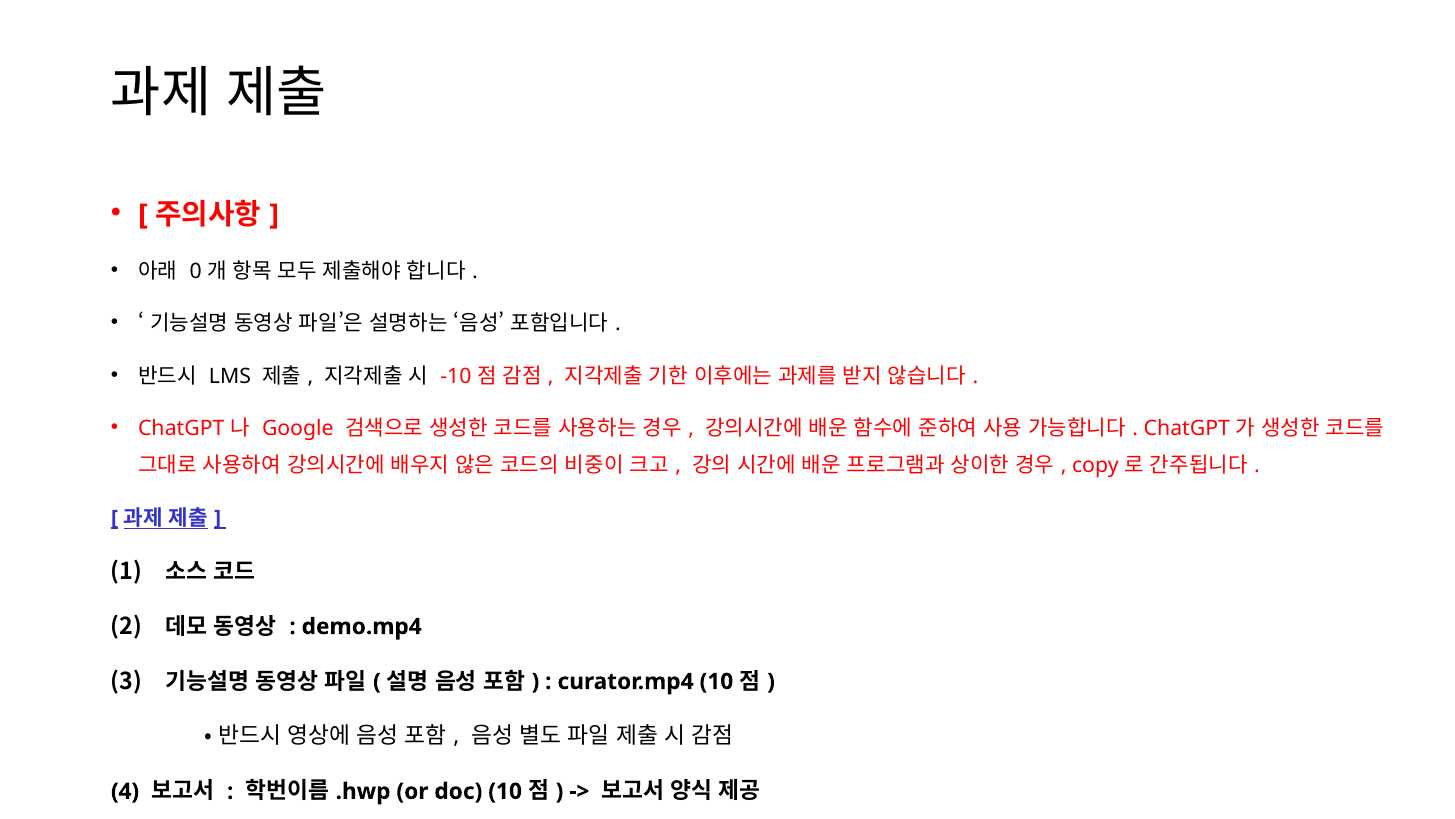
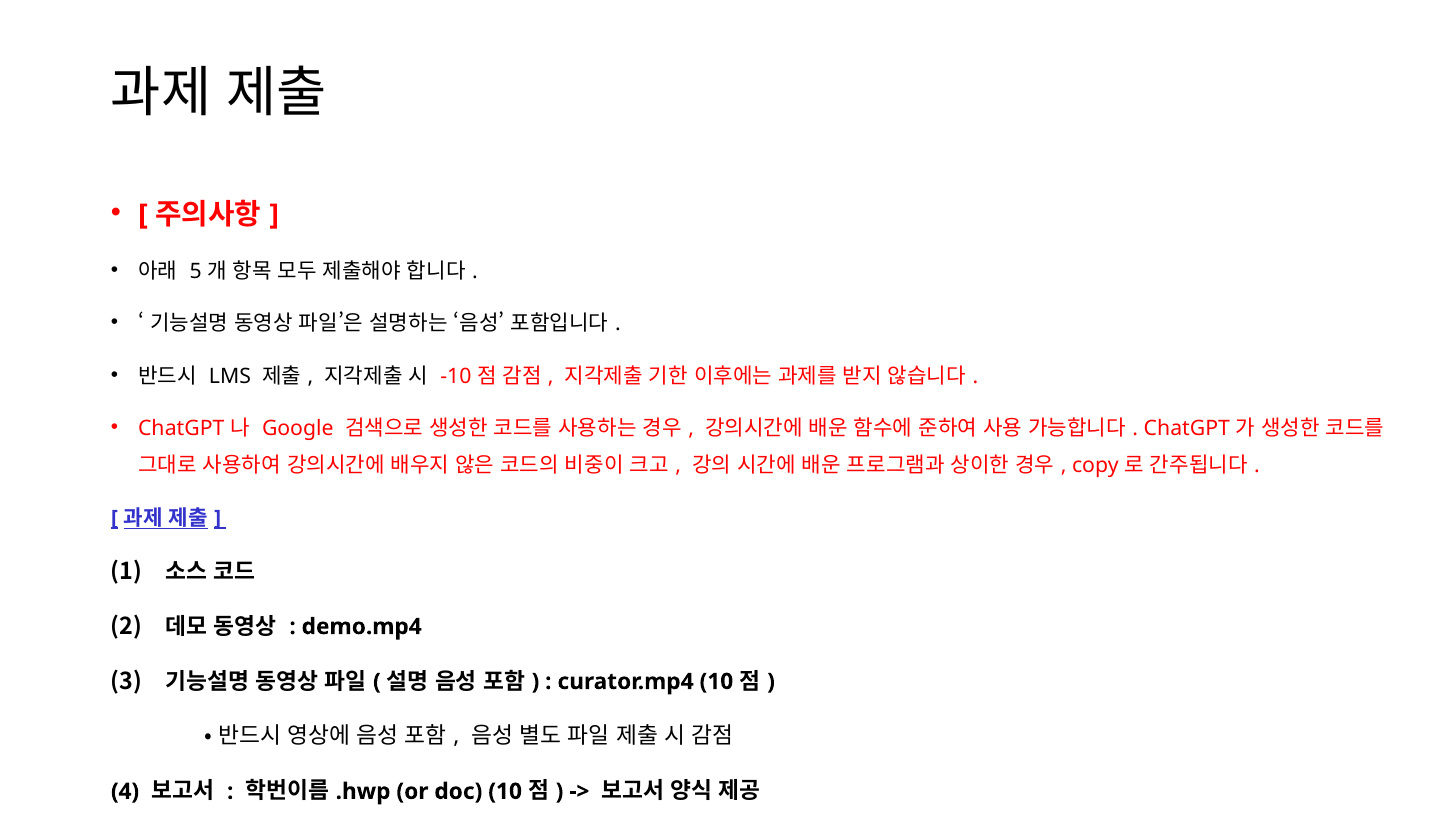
0: 0 -> 5
